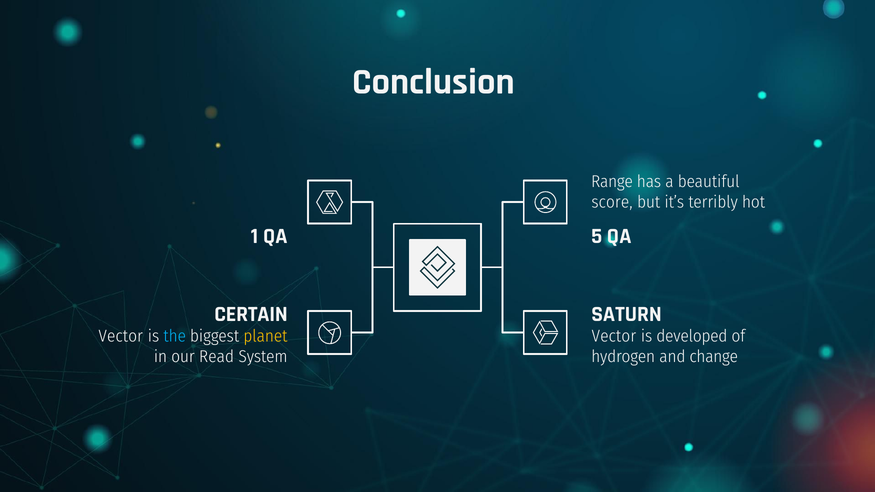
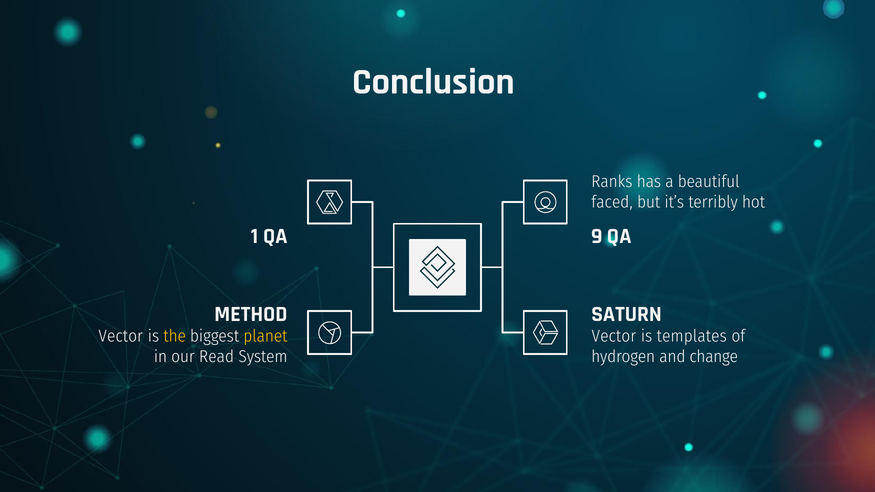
Range: Range -> Ranks
score: score -> faced
5: 5 -> 9
CERTAIN: CERTAIN -> METHOD
the colour: light blue -> yellow
developed: developed -> templates
